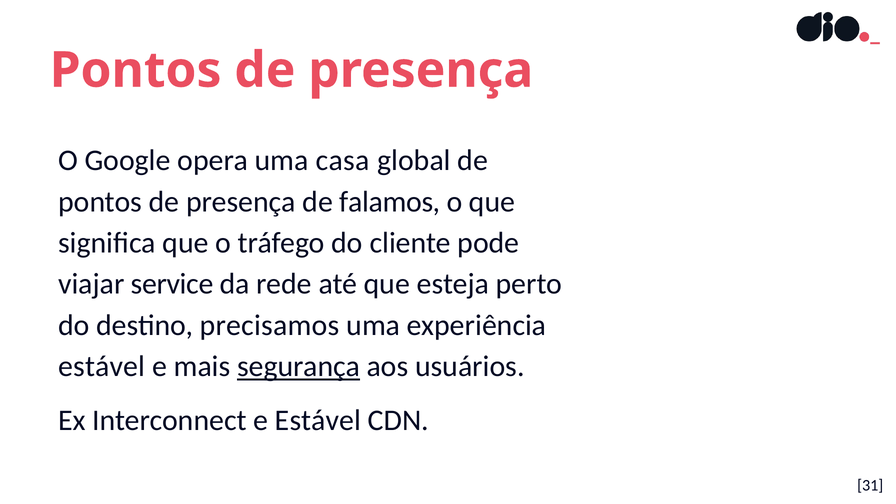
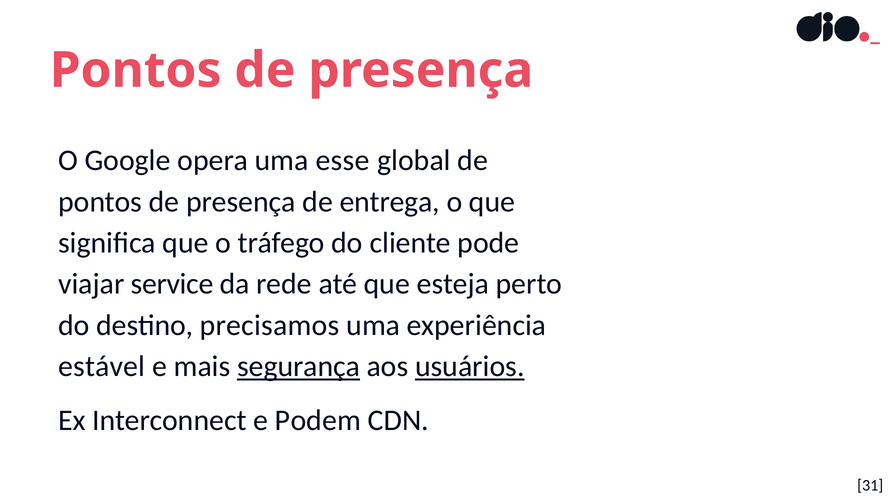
casa: casa -> esse
falamos: falamos -> entrega
usuários underline: none -> present
e Estável: Estável -> Podem
